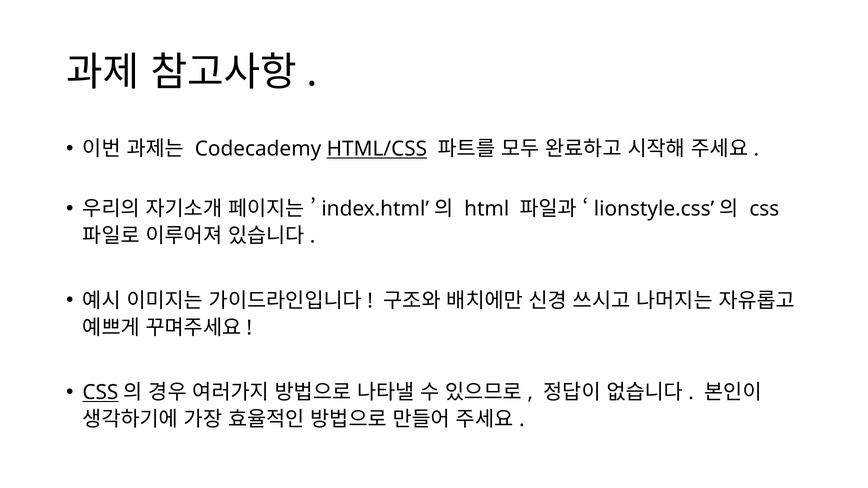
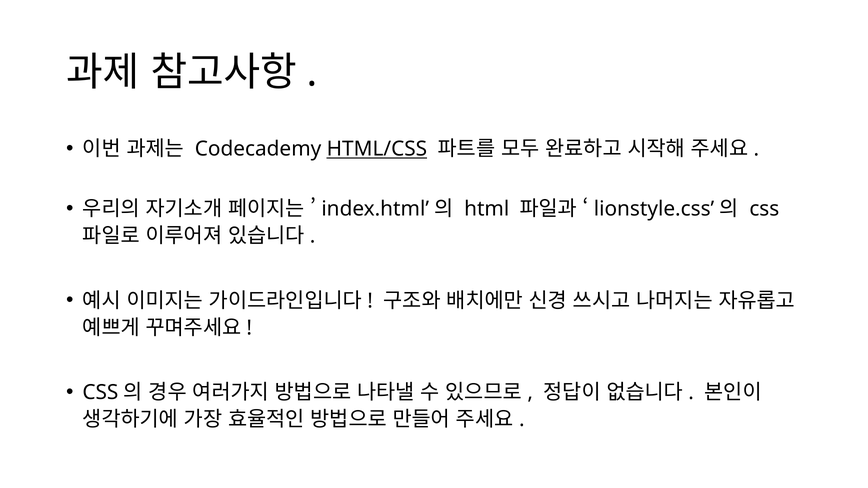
CSS at (100, 393) underline: present -> none
